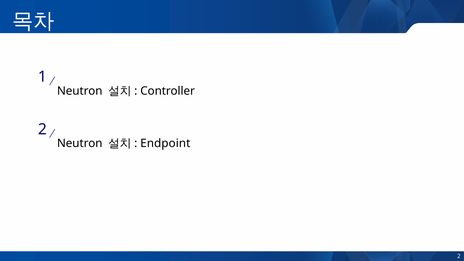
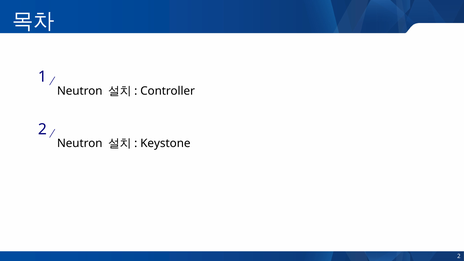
Endpoint: Endpoint -> Keystone
